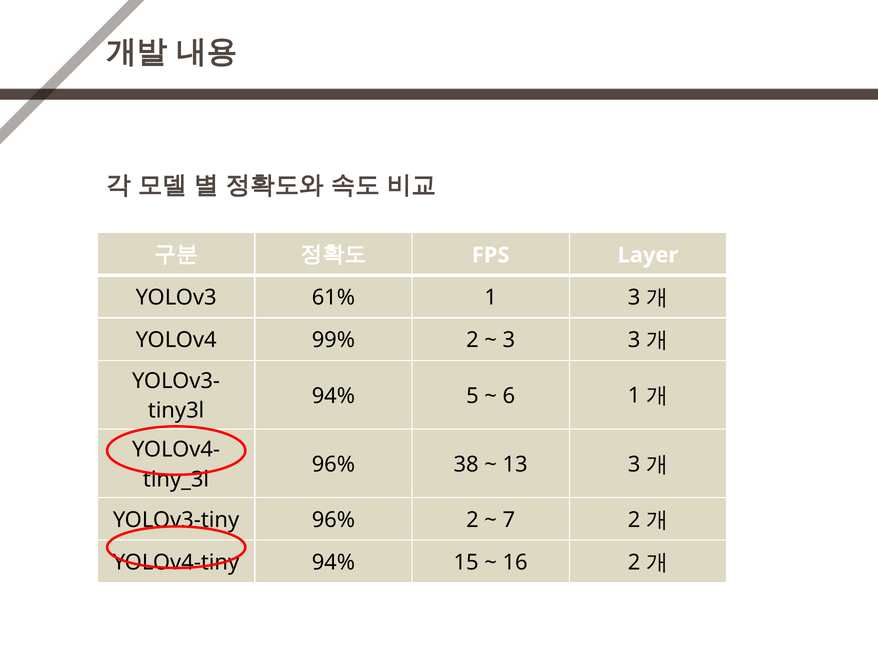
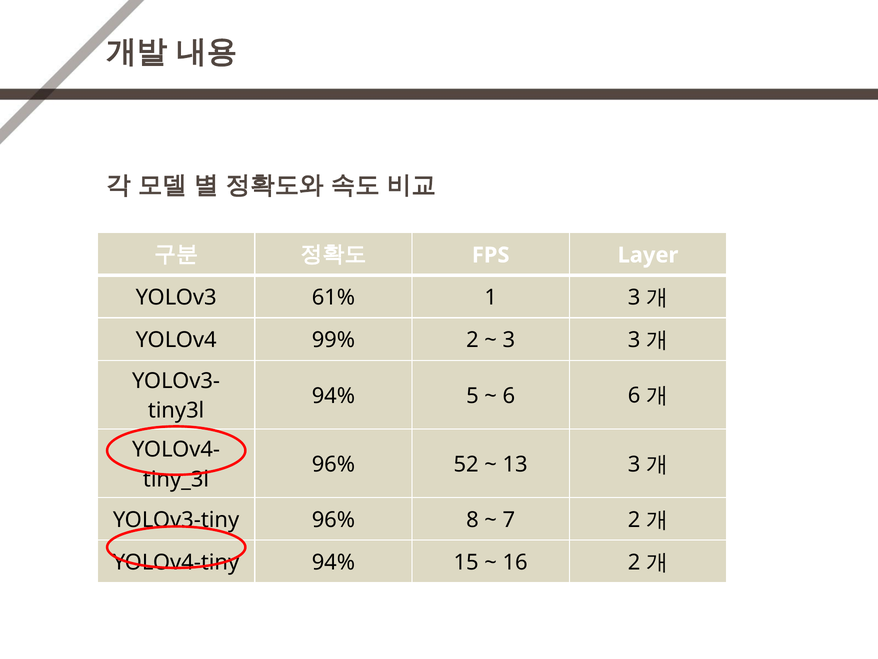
6 1: 1 -> 6
38: 38 -> 52
96% 2: 2 -> 8
